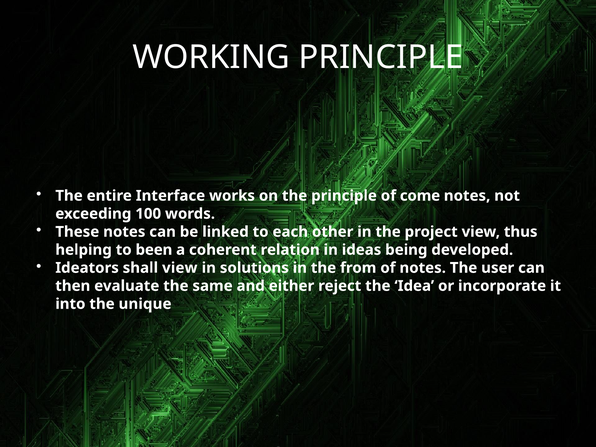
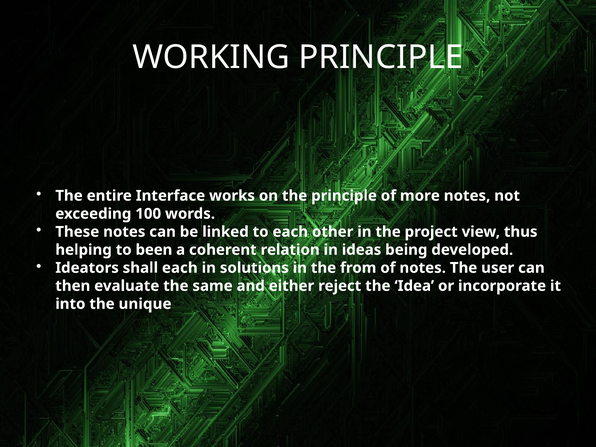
come: come -> more
shall view: view -> each
